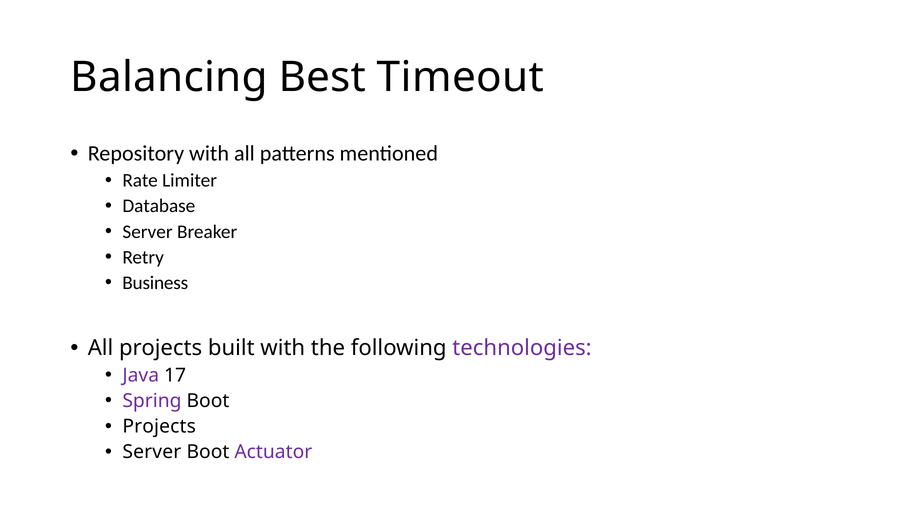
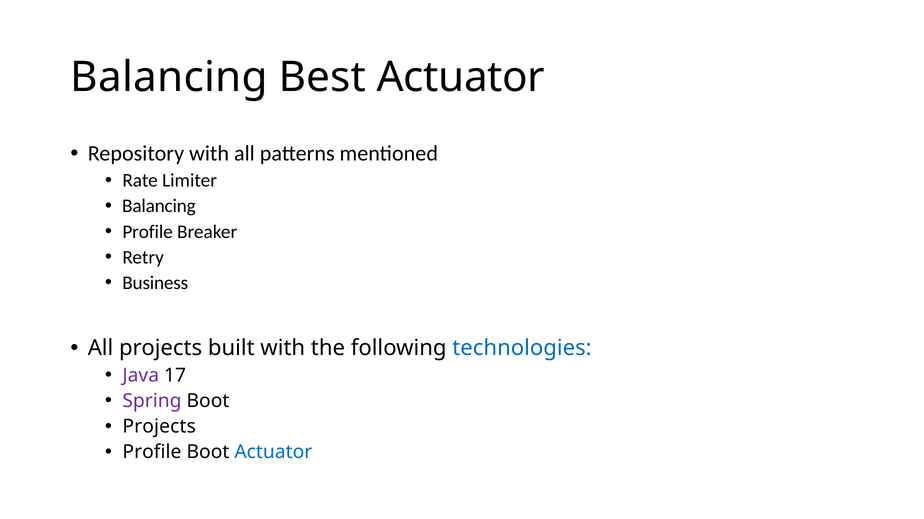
Best Timeout: Timeout -> Actuator
Database at (159, 206): Database -> Balancing
Server at (148, 232): Server -> Profile
technologies colour: purple -> blue
Server at (152, 453): Server -> Profile
Actuator at (273, 453) colour: purple -> blue
